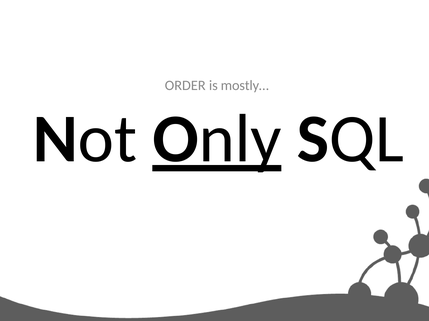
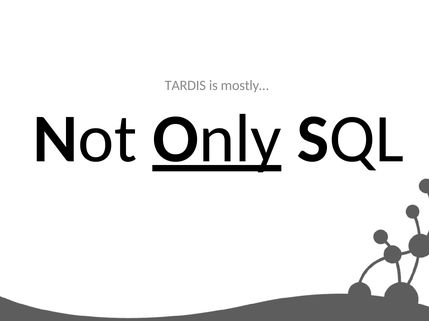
ORDER: ORDER -> TARDIS
